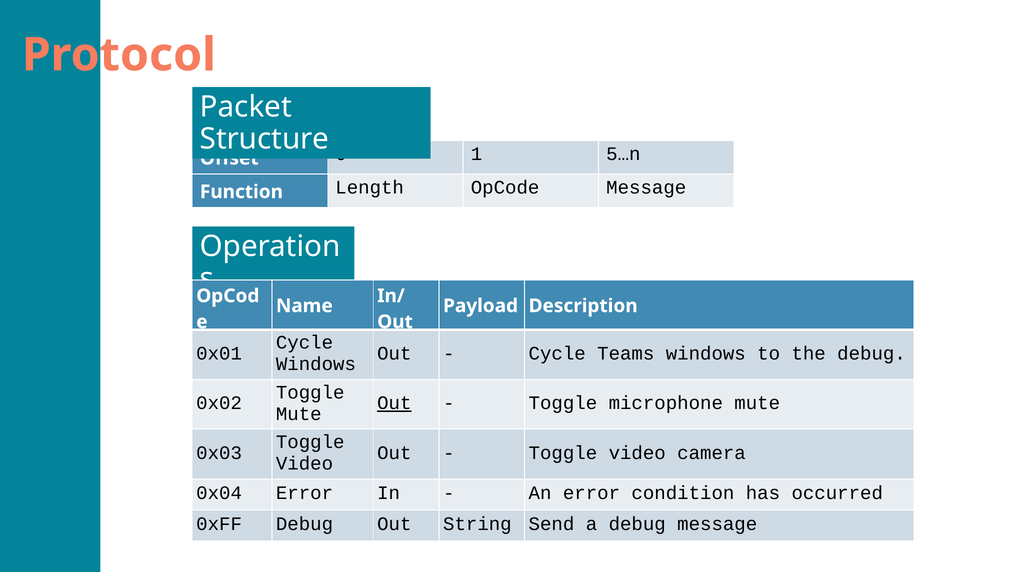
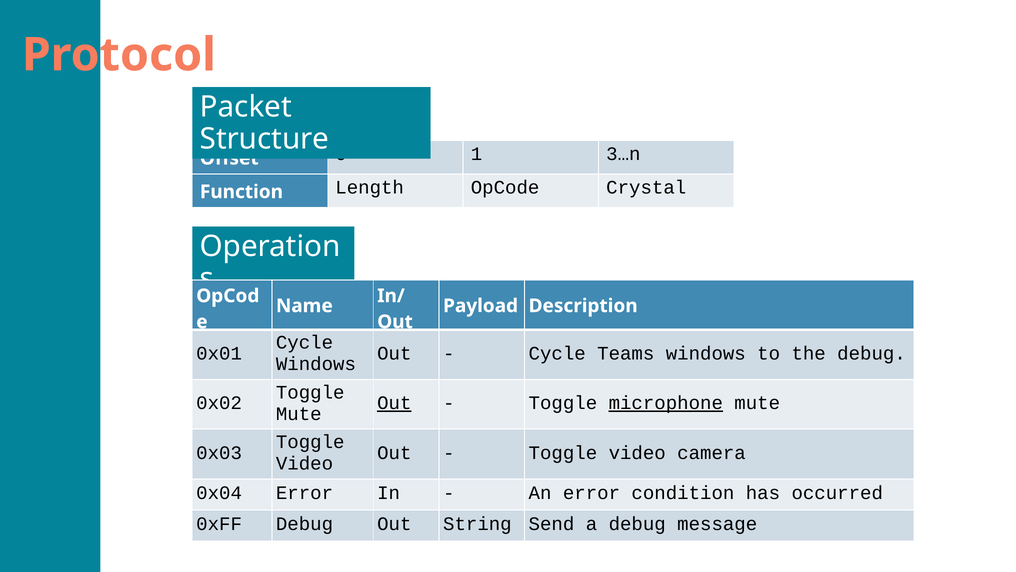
5…n: 5…n -> 3…n
OpCode Message: Message -> Crystal
microphone underline: none -> present
